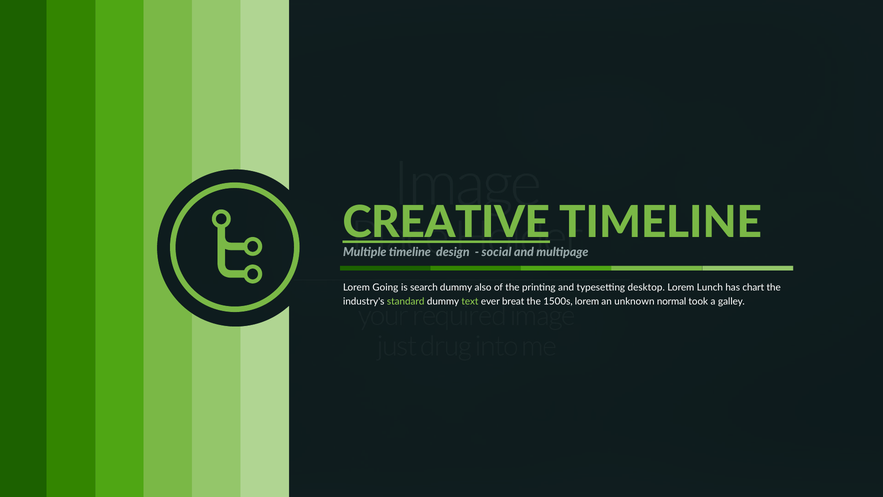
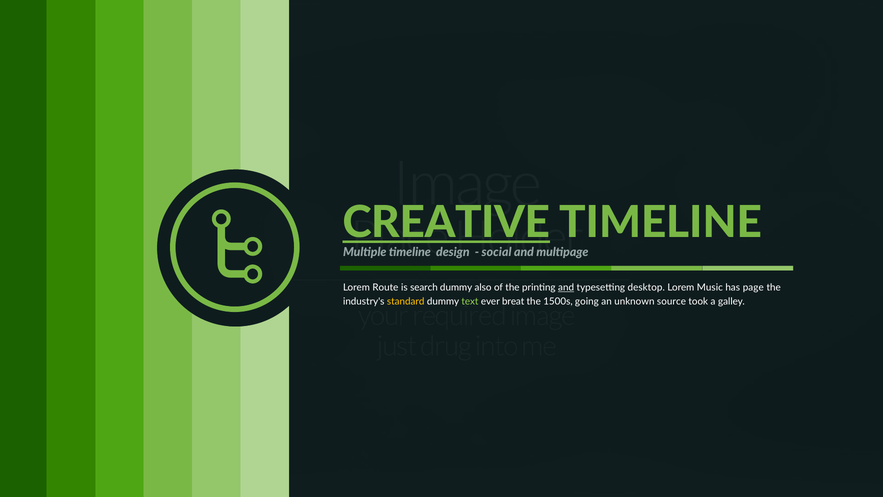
Going: Going -> Route
and at (566, 287) underline: none -> present
Lunch: Lunch -> Music
chart: chart -> page
standard colour: light green -> yellow
1500s lorem: lorem -> going
normal: normal -> source
